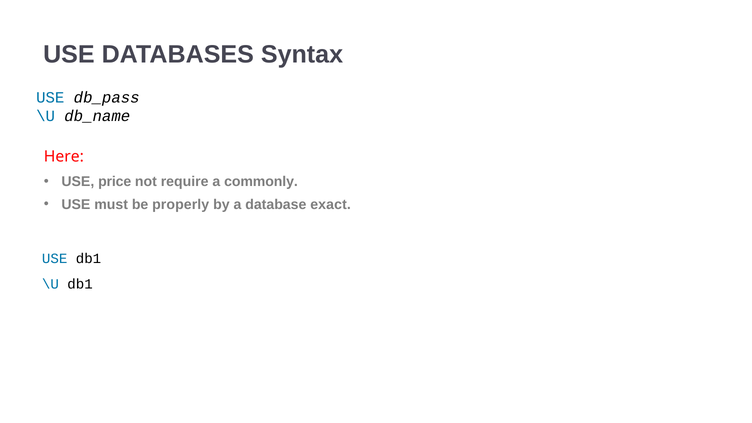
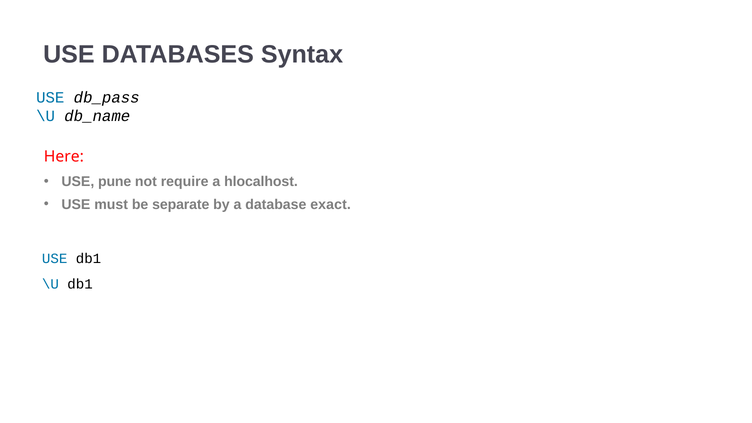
price: price -> pune
commonly: commonly -> hlocalhost
properly: properly -> separate
